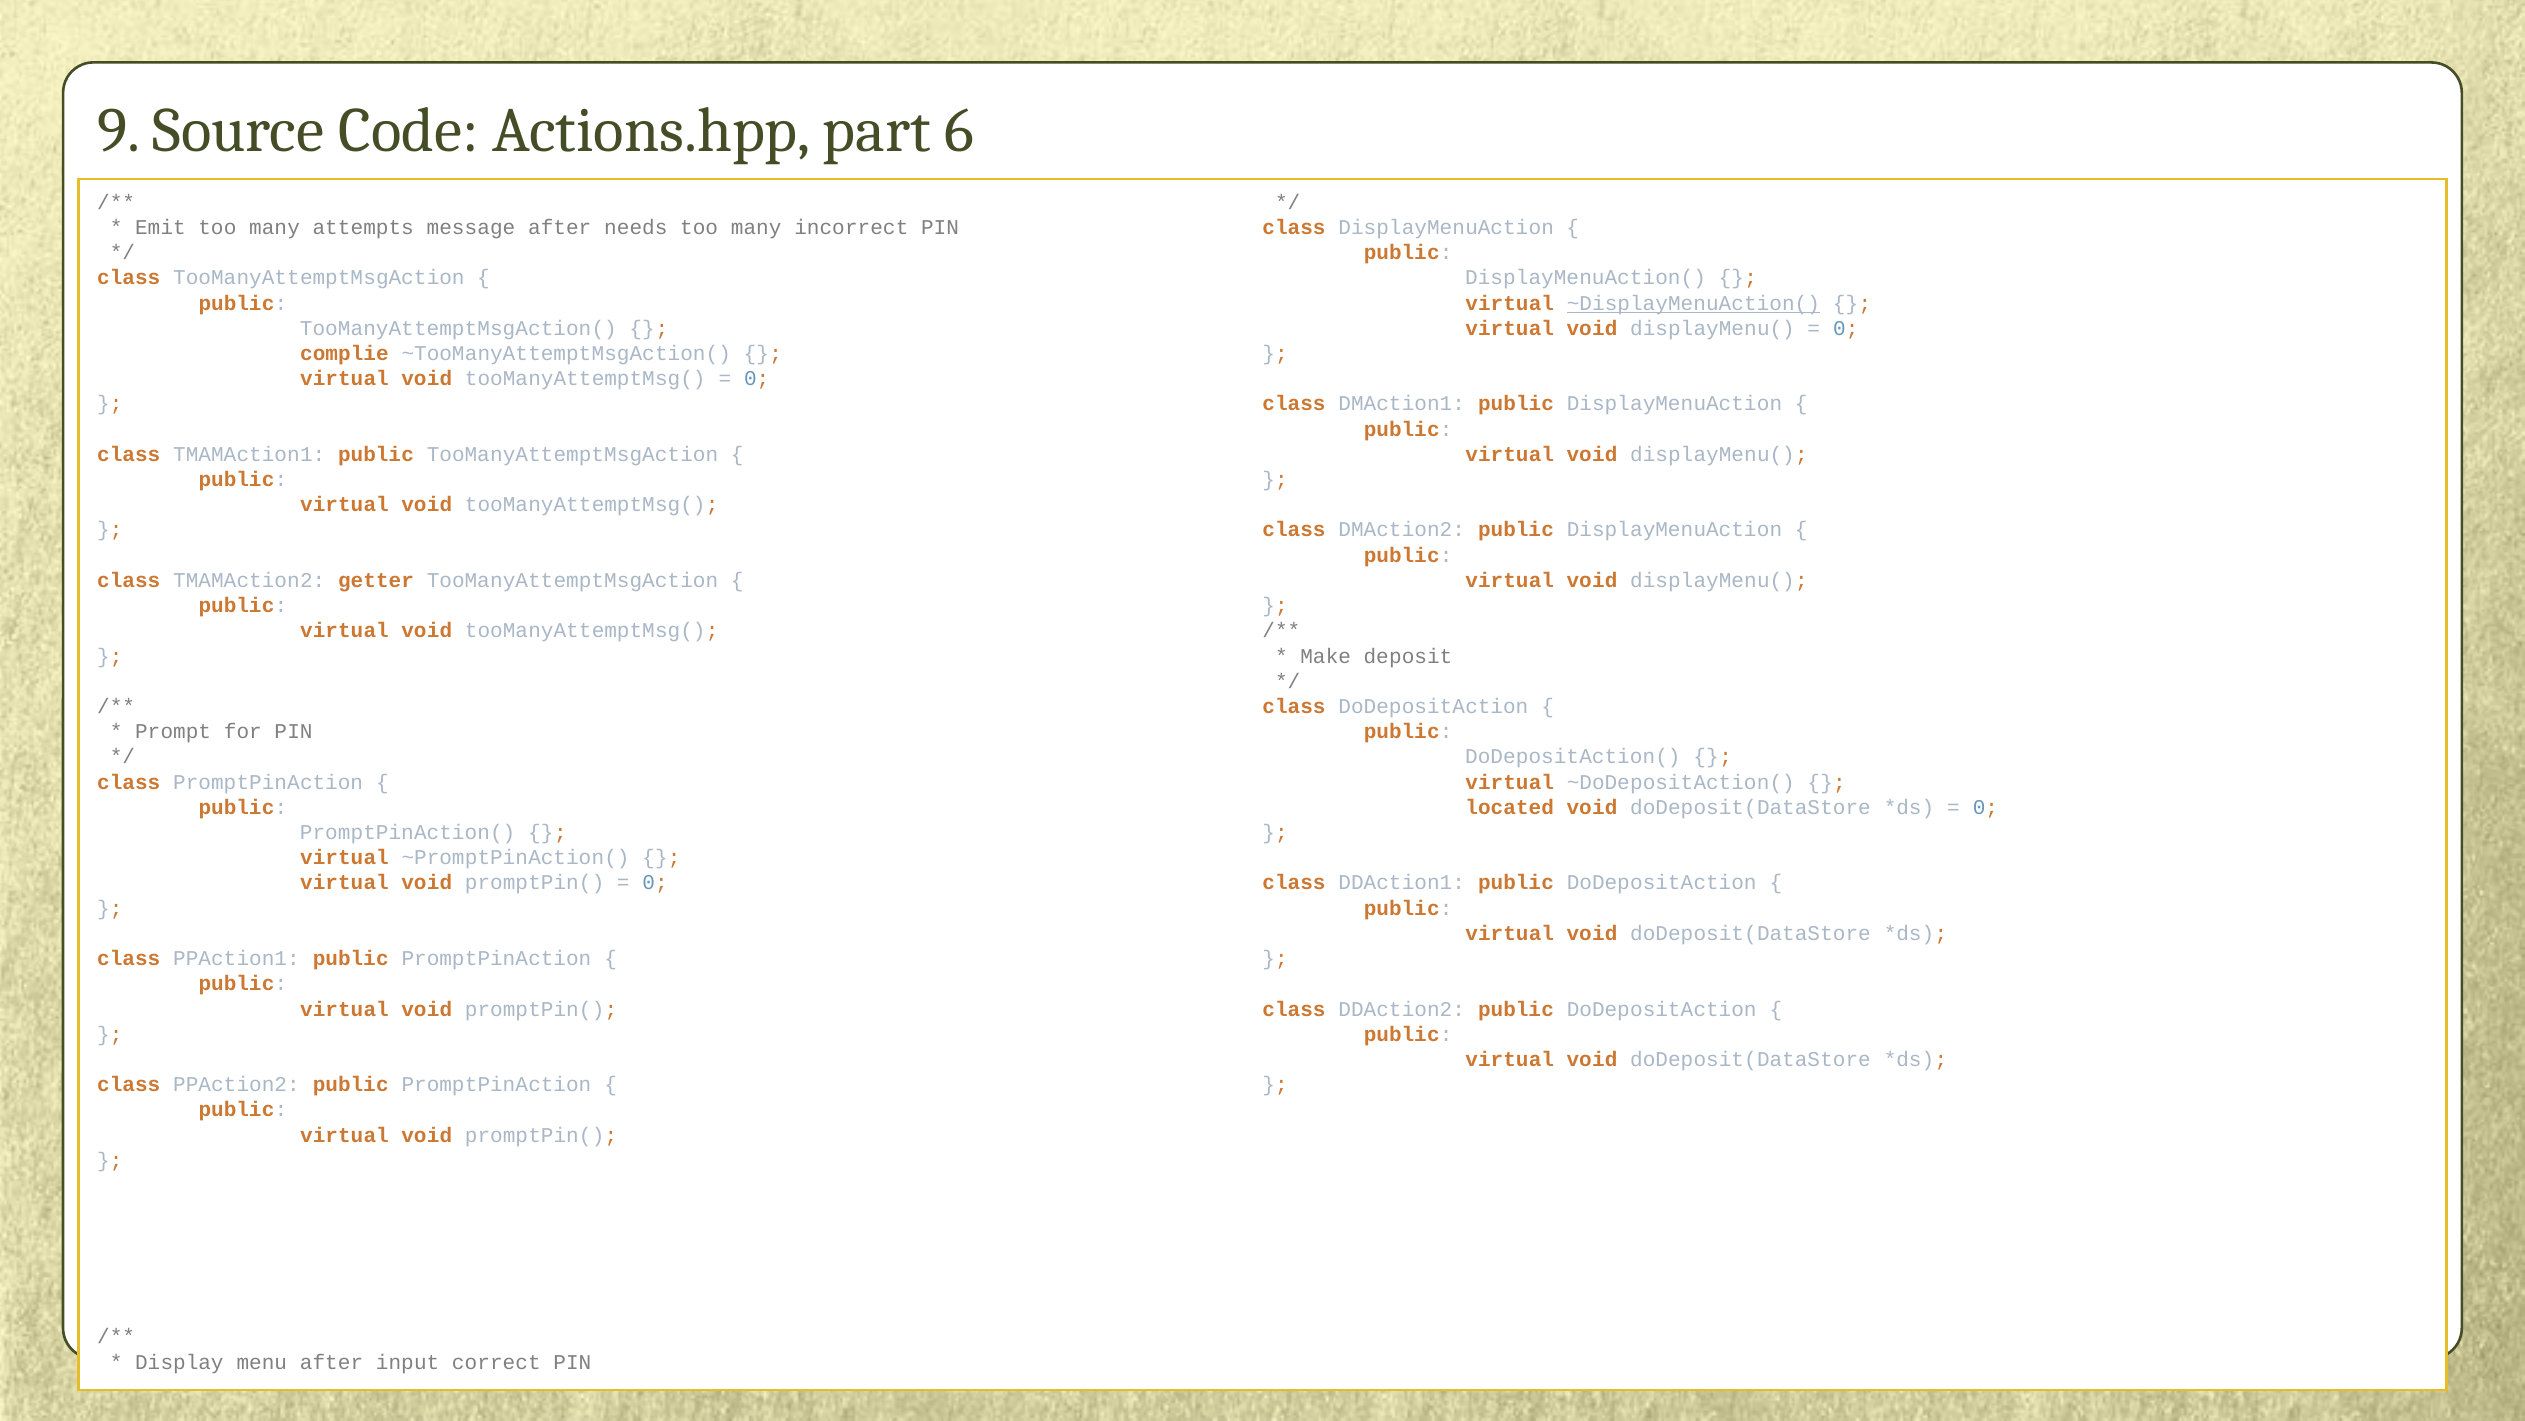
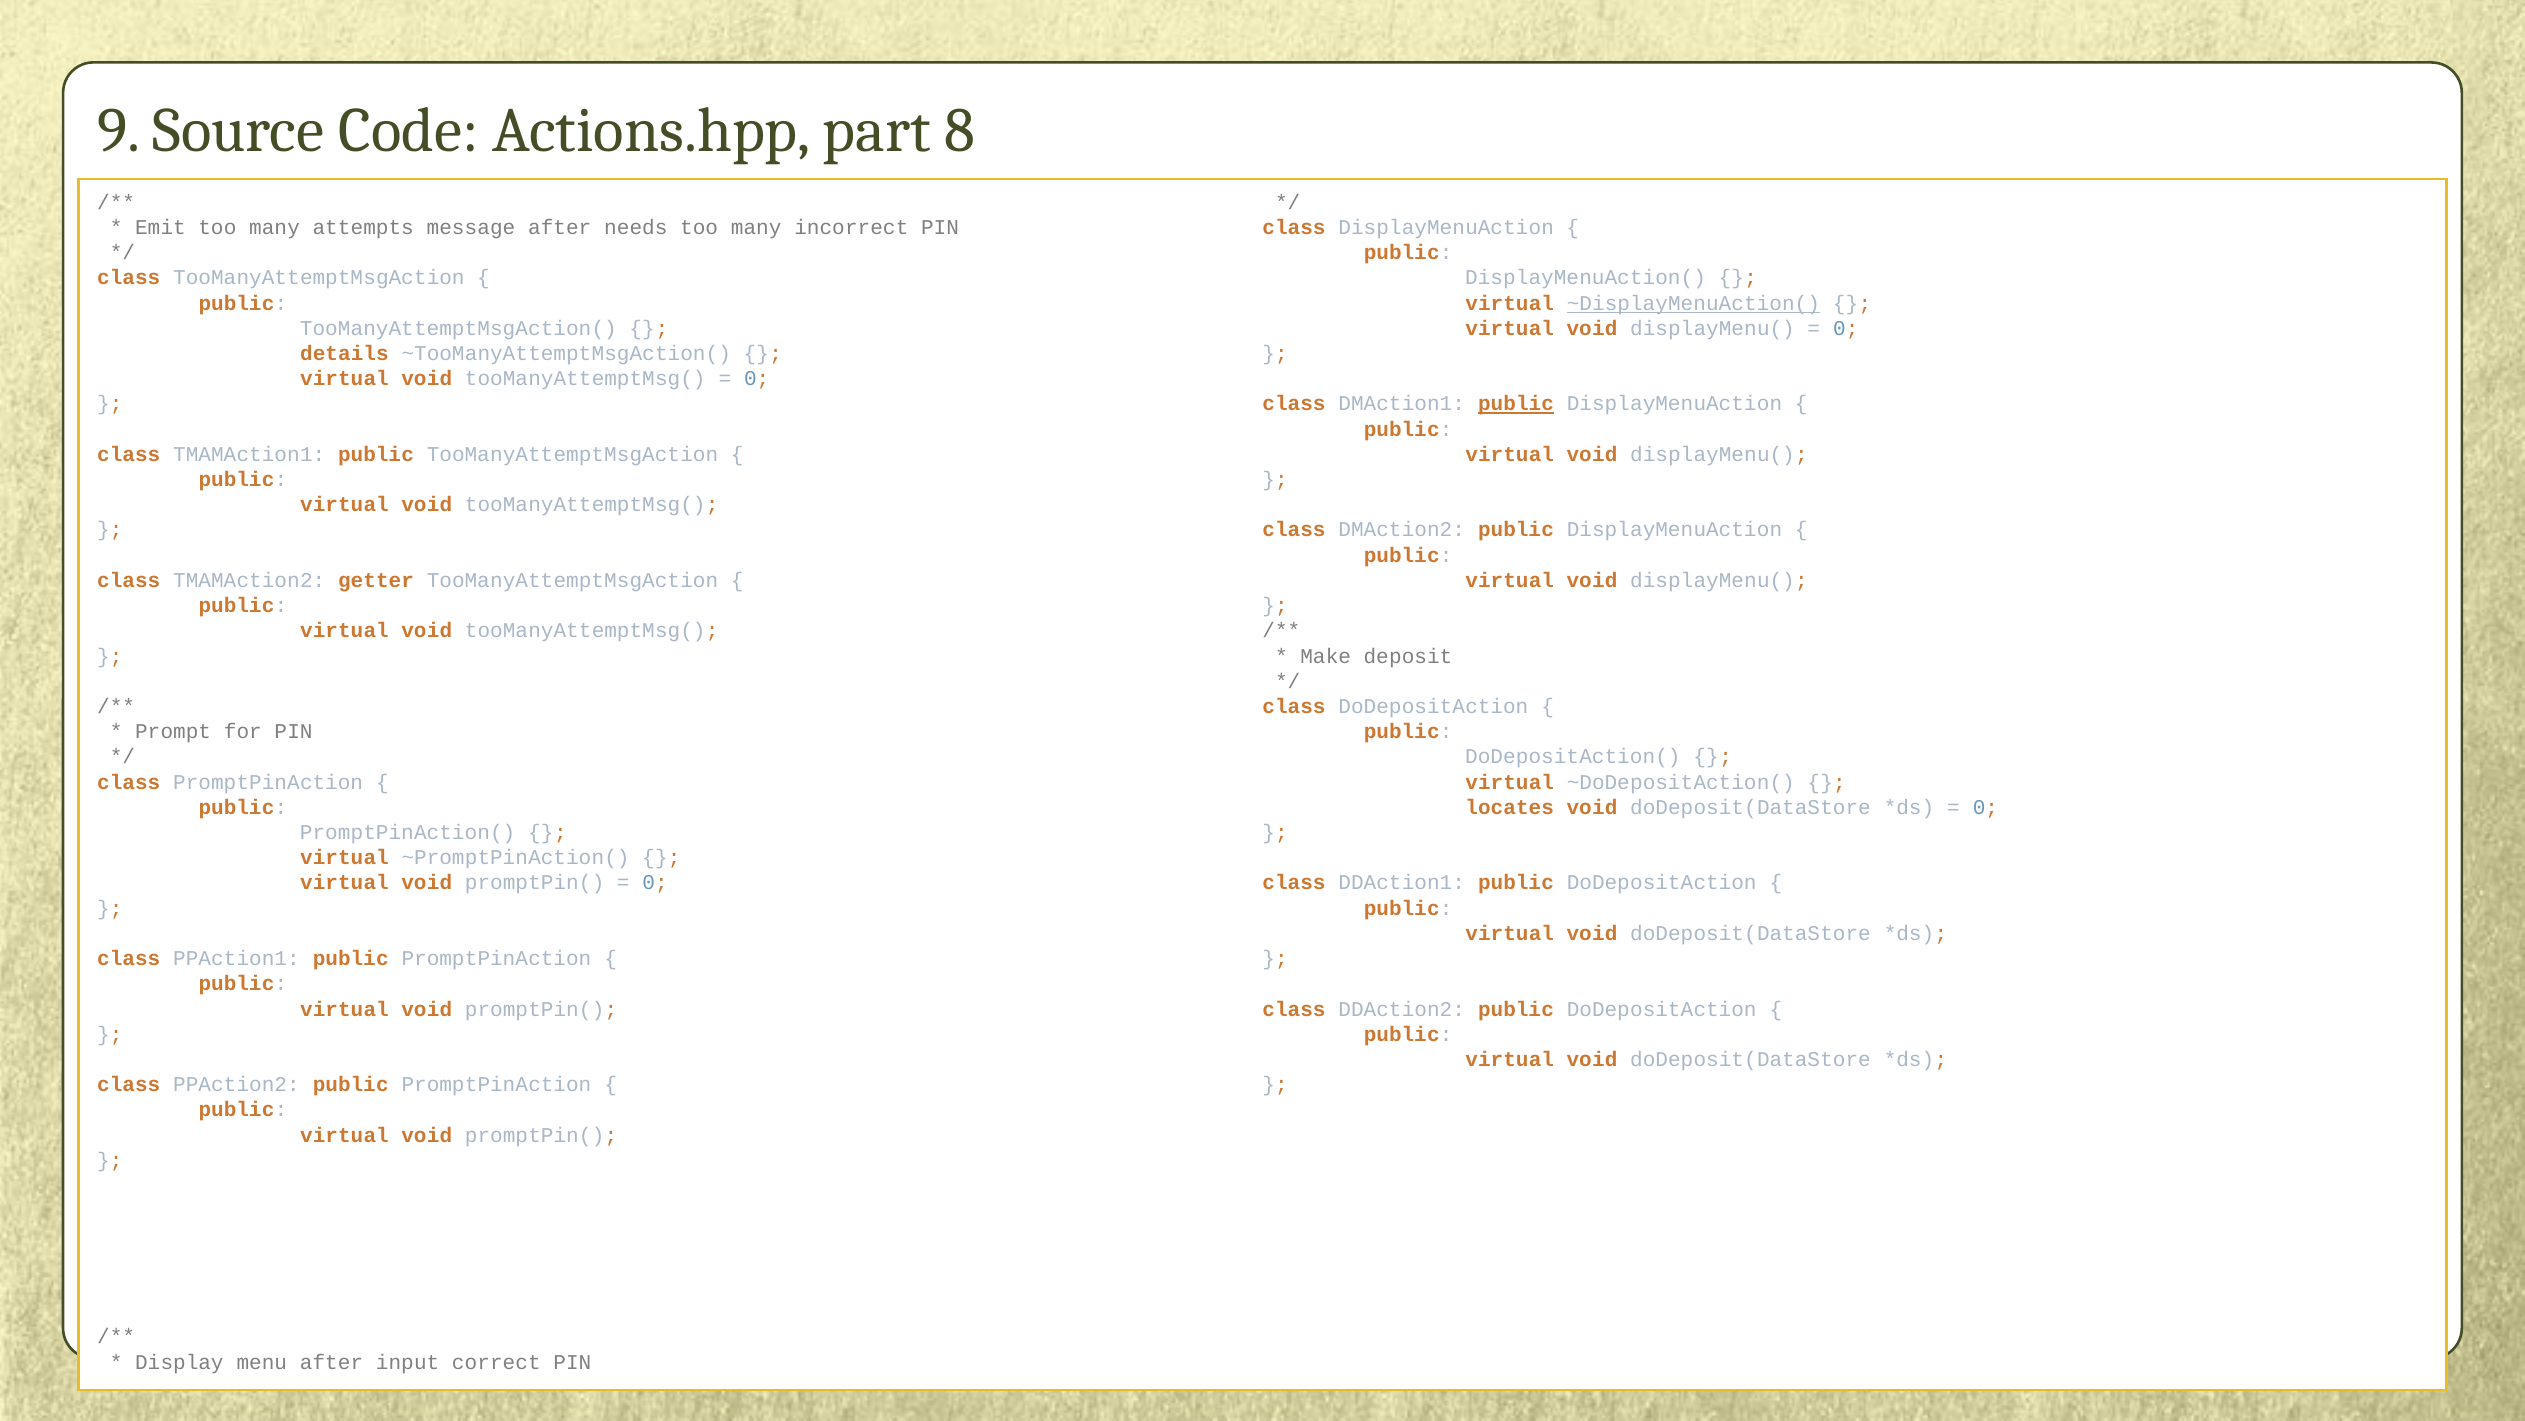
6: 6 -> 8
complie: complie -> details
public at (1516, 404) underline: none -> present
located: located -> locates
